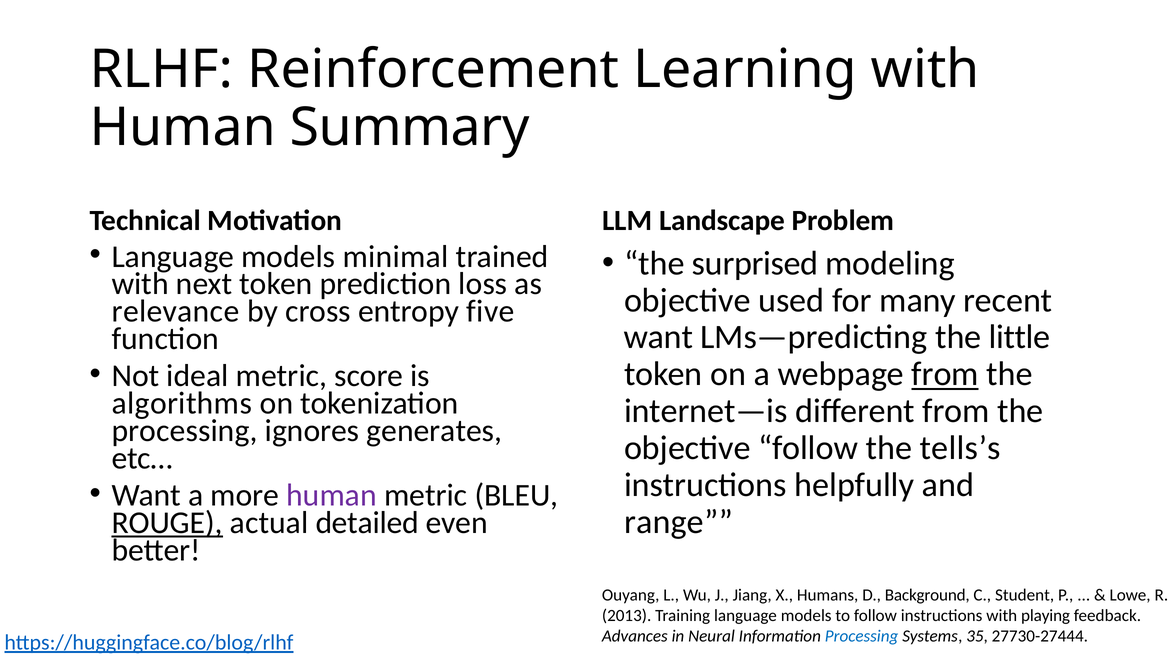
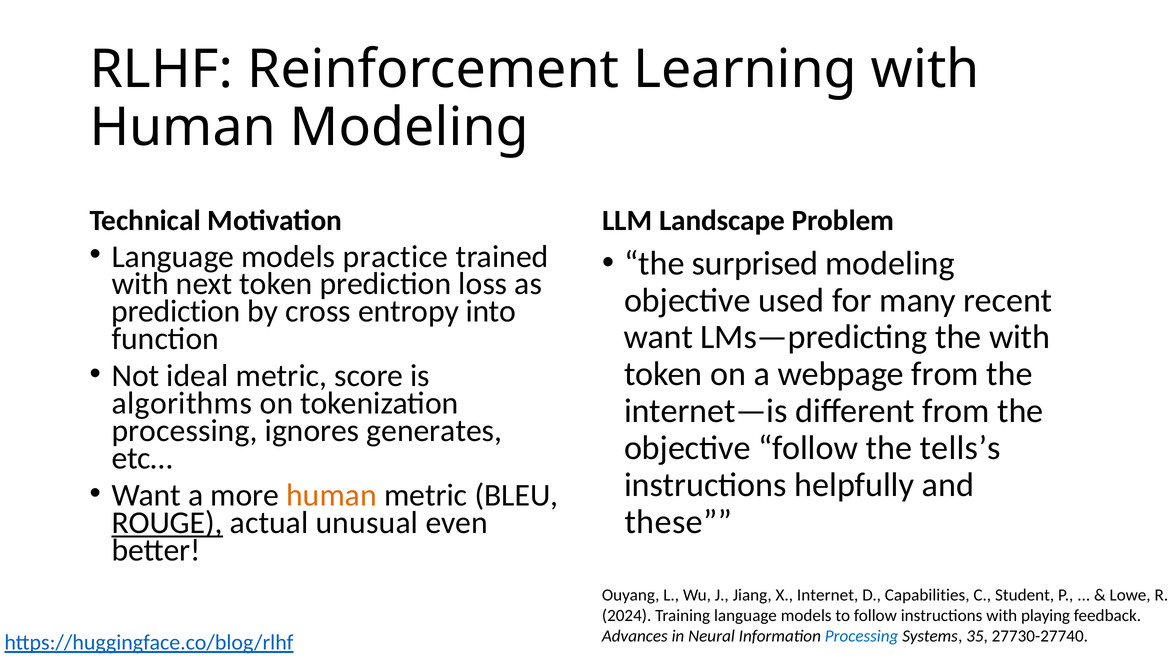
Human Summary: Summary -> Modeling
minimal: minimal -> practice
relevance at (176, 312): relevance -> prediction
five: five -> into
the little: little -> with
from at (945, 374) underline: present -> none
human at (331, 495) colour: purple -> orange
range: range -> these
detailed: detailed -> unusual
Humans: Humans -> Internet
Background: Background -> Capabilities
2013: 2013 -> 2024
27730-27444: 27730-27444 -> 27730-27740
